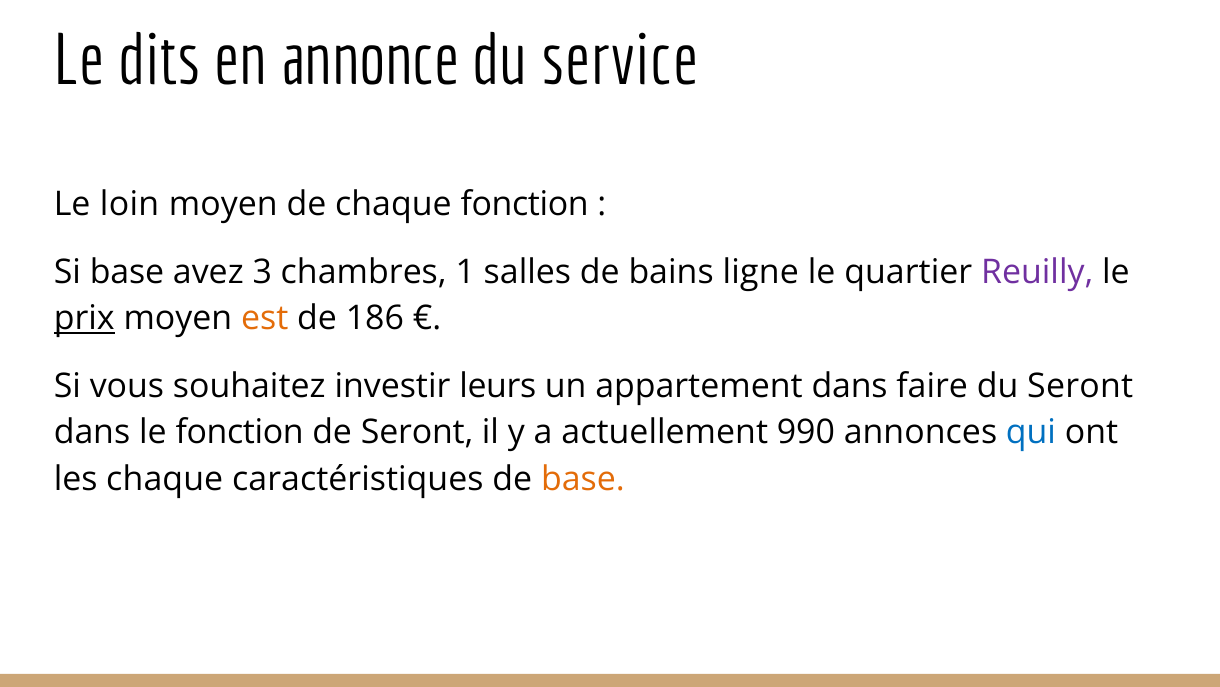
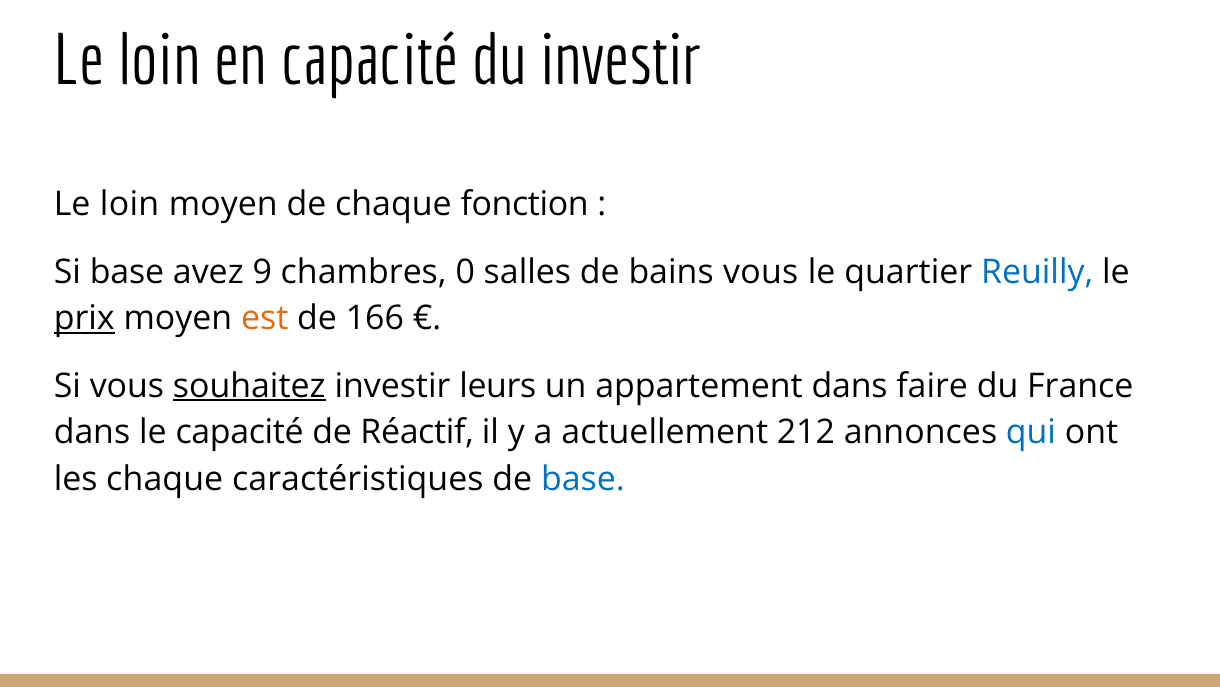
dits at (159, 61): dits -> loin
en annonce: annonce -> capacité
du service: service -> investir
3: 3 -> 9
1: 1 -> 0
bains ligne: ligne -> vous
Reuilly colour: purple -> blue
186: 186 -> 166
souhaitez underline: none -> present
du Seront: Seront -> France
le fonction: fonction -> capacité
de Seront: Seront -> Réactif
990: 990 -> 212
base at (583, 479) colour: orange -> blue
